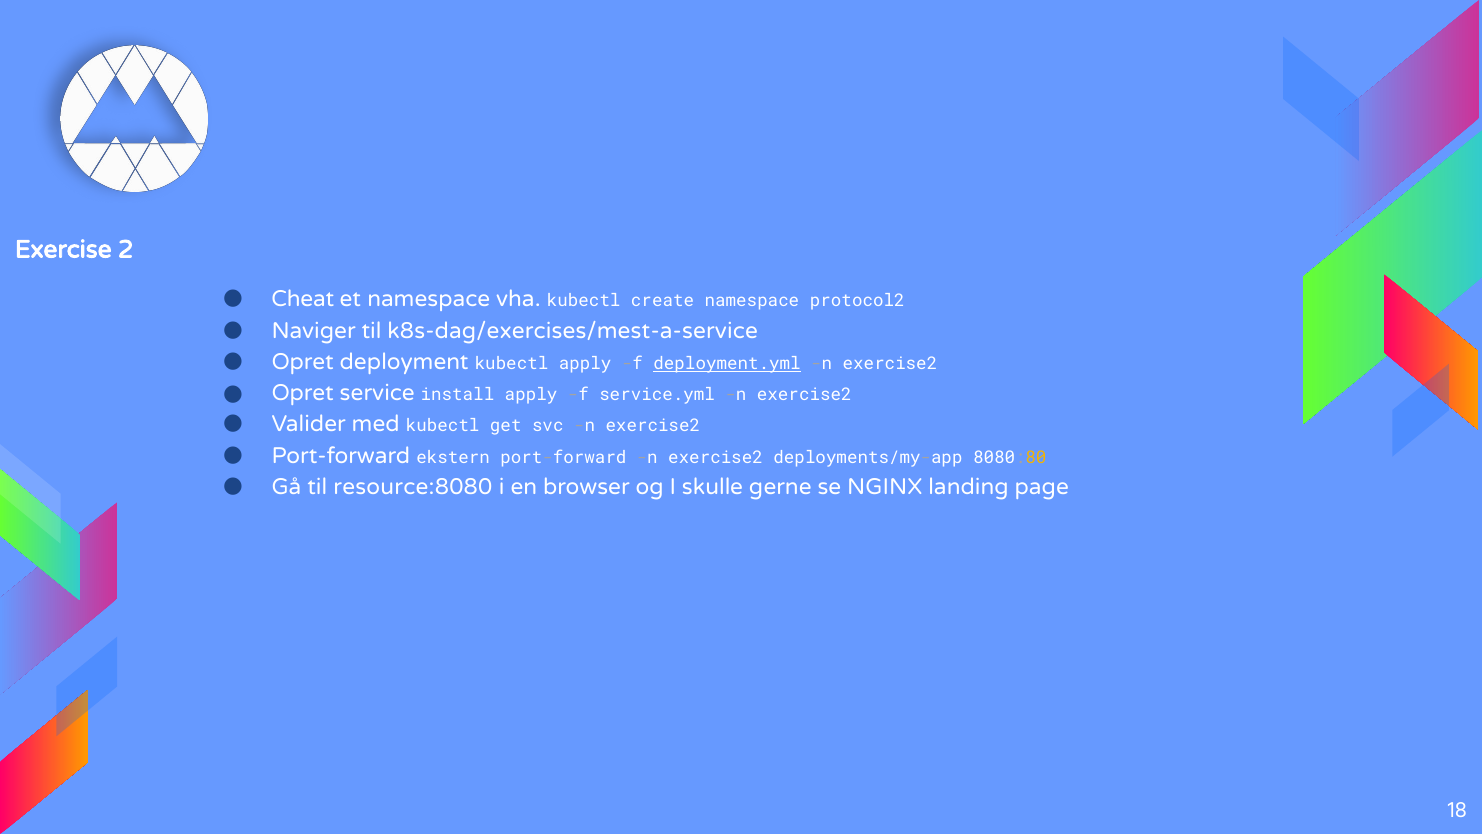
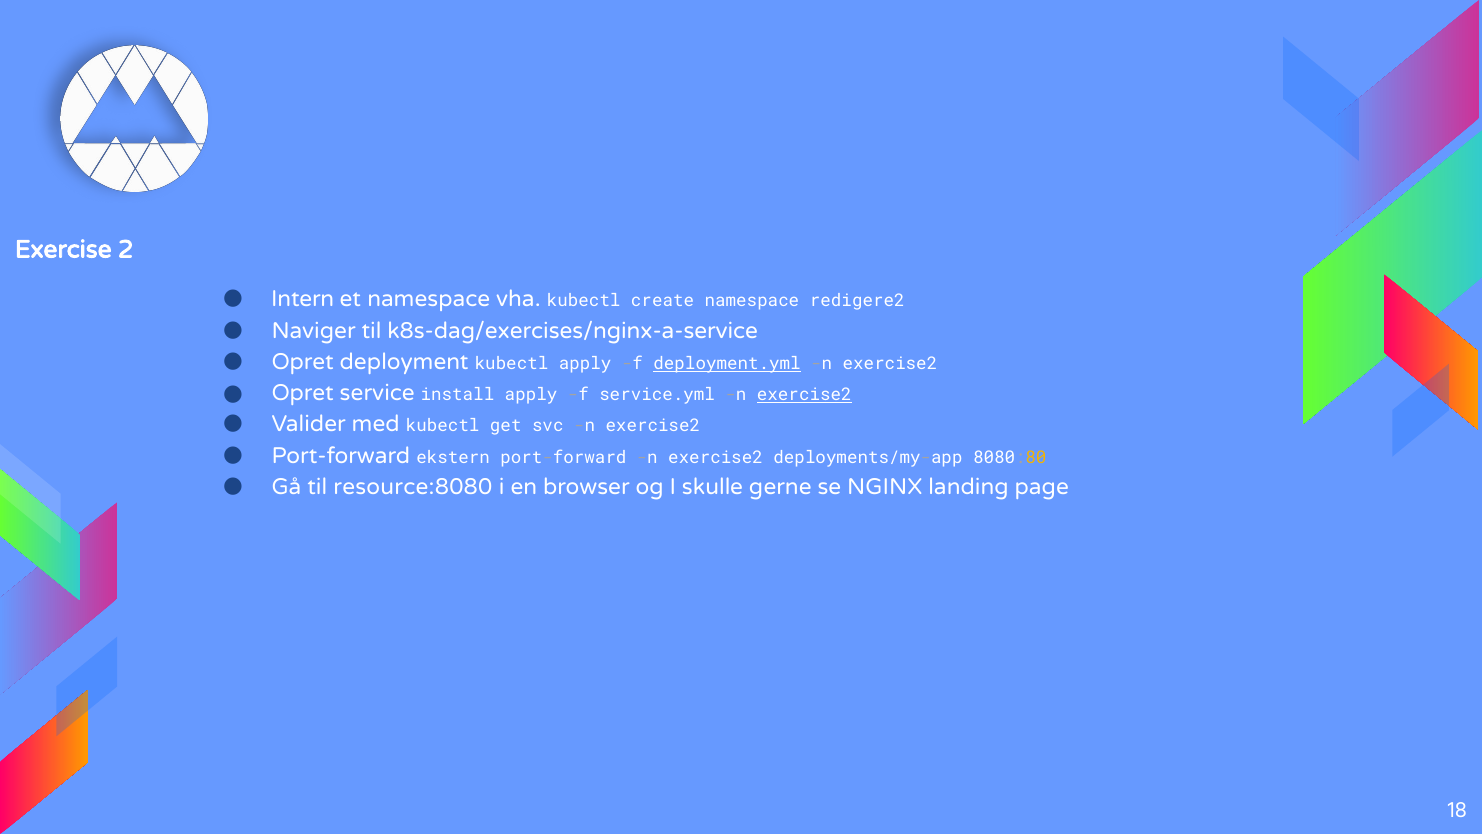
Cheat: Cheat -> Intern
protocol2: protocol2 -> redigere2
k8s-dag/exercises/mest-a-service: k8s-dag/exercises/mest-a-service -> k8s-dag/exercises/nginx-a-service
exercise2 at (804, 395) underline: none -> present
